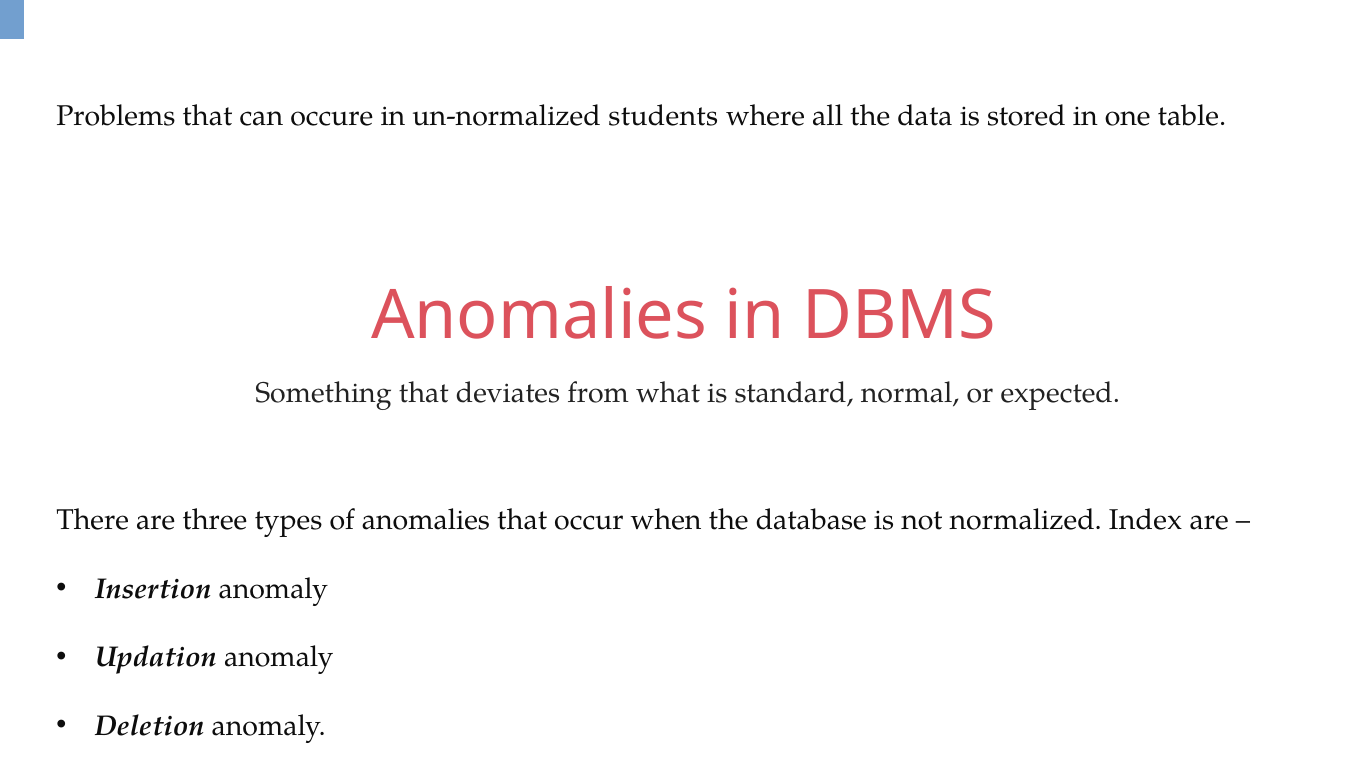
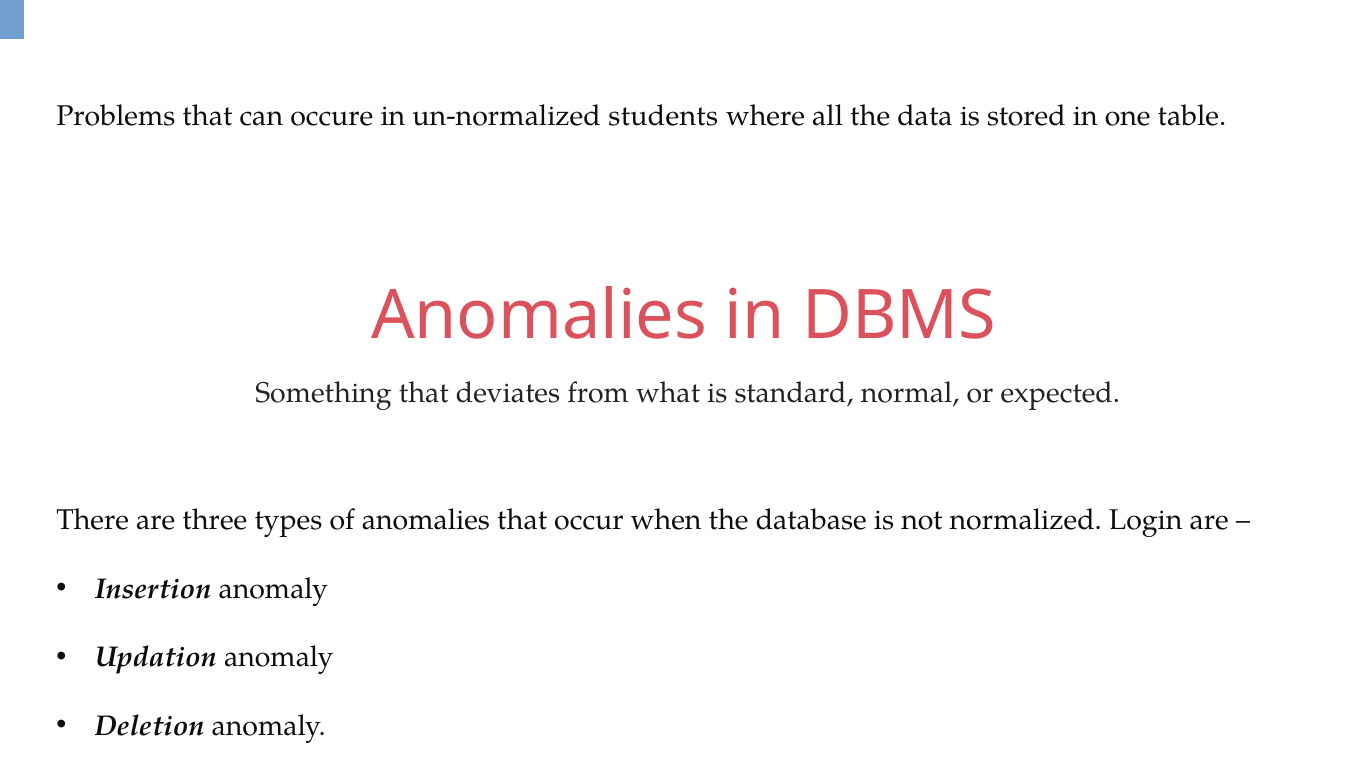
Index: Index -> Login
